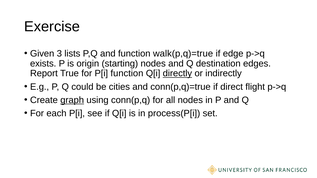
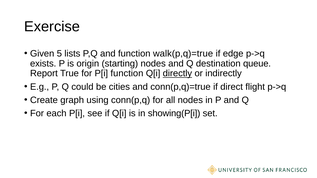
3: 3 -> 5
edges: edges -> queue
graph underline: present -> none
process(P[i: process(P[i -> showing(P[i
